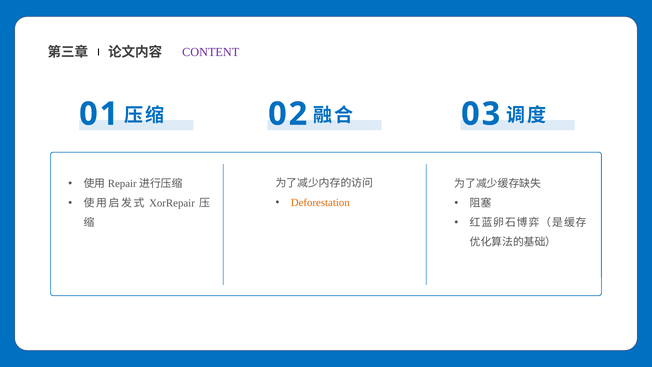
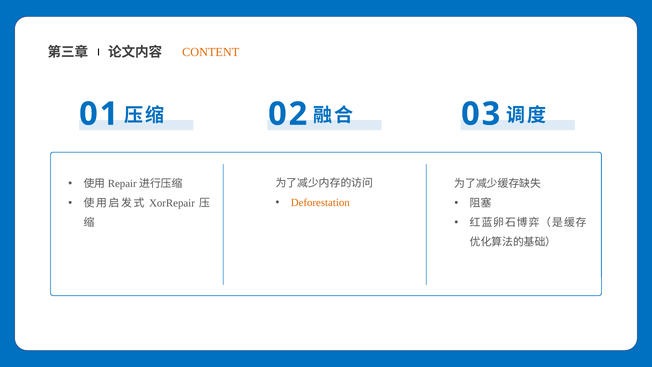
CONTENT colour: purple -> orange
